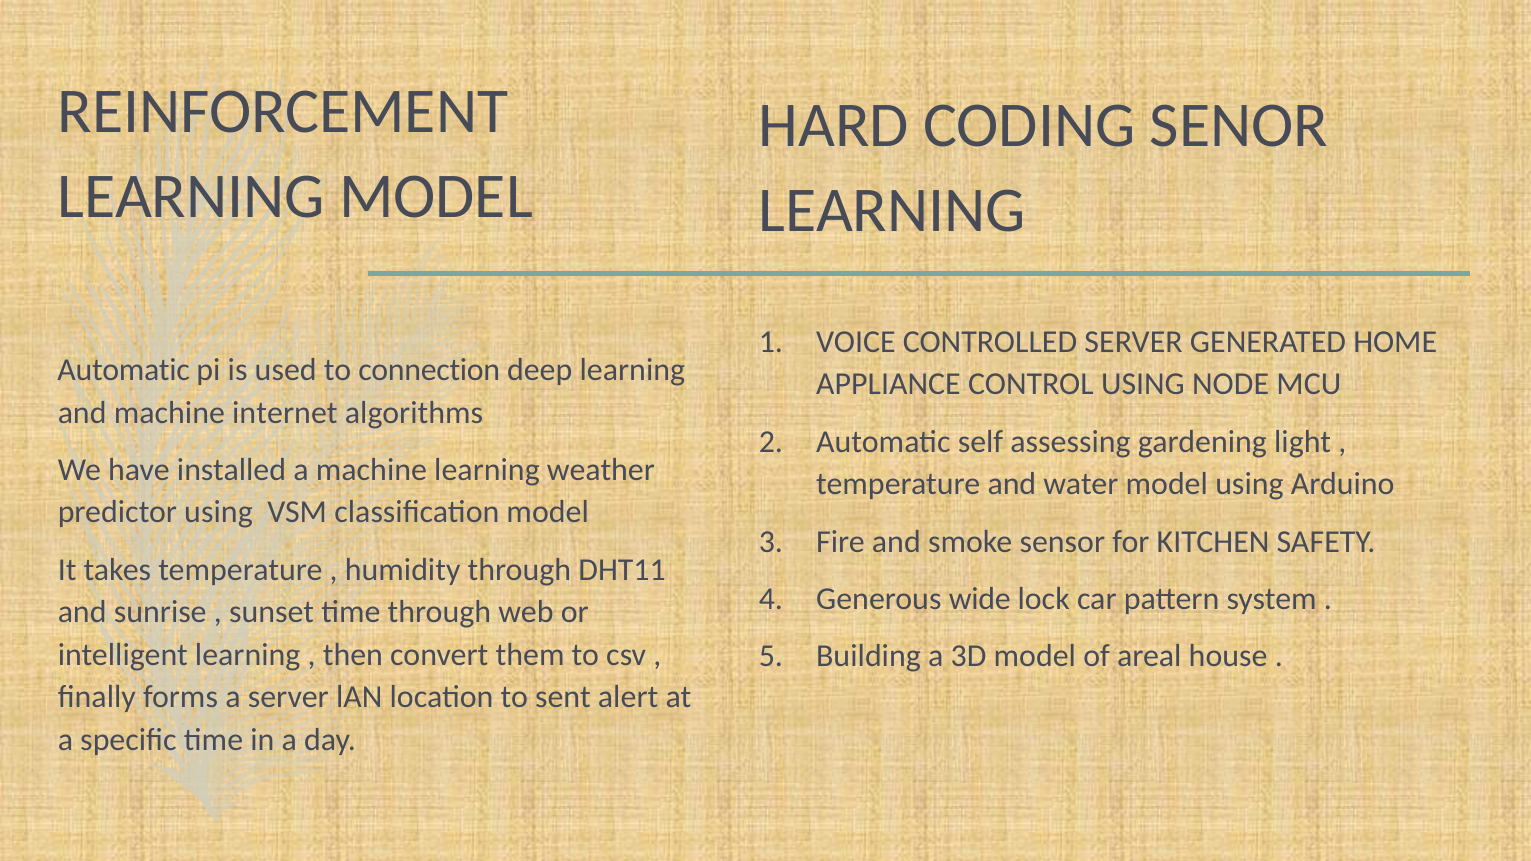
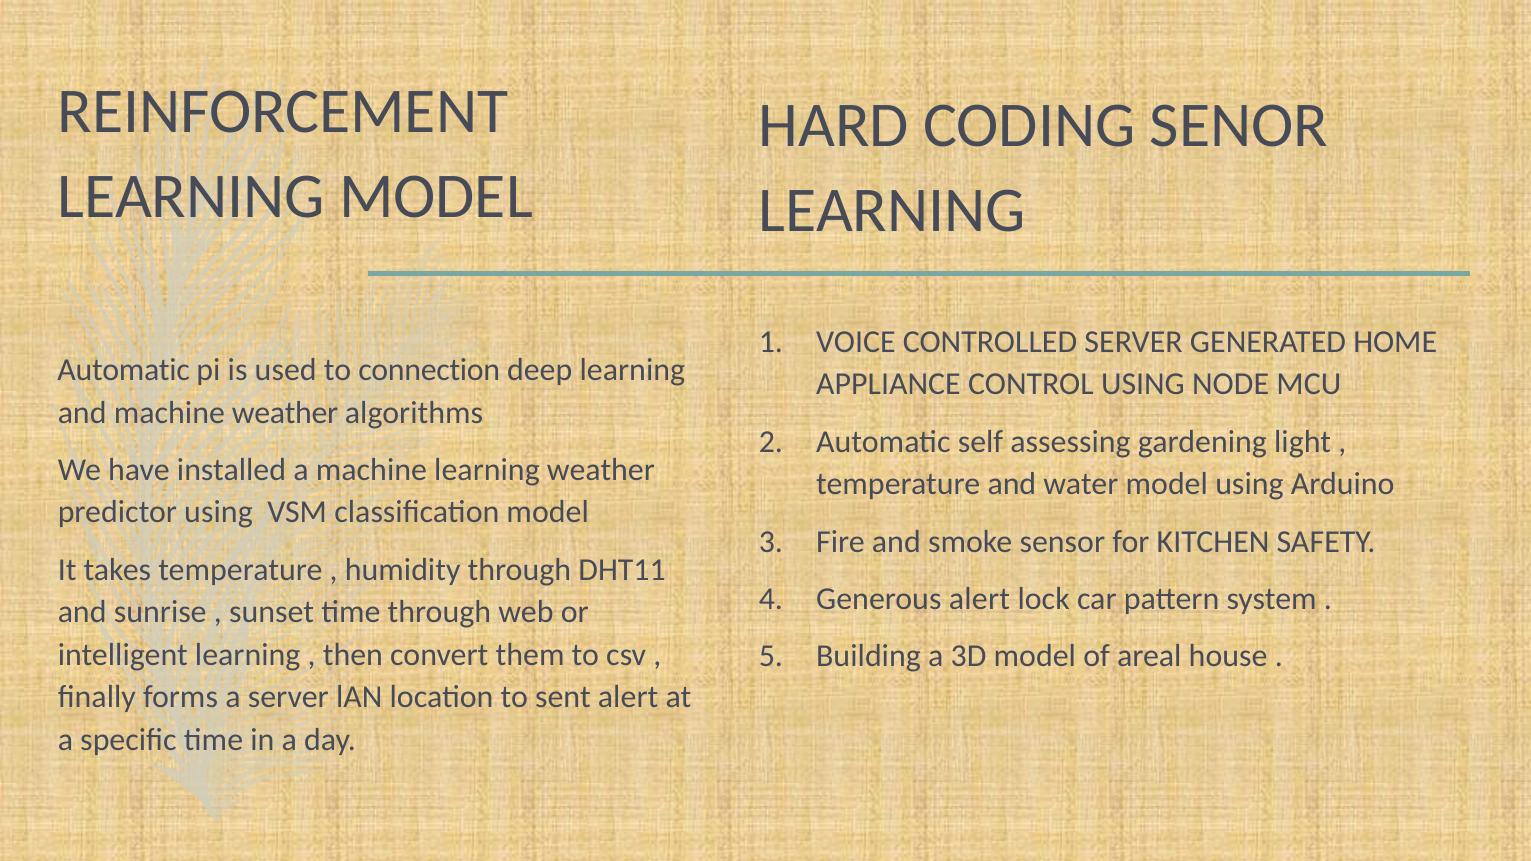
machine internet: internet -> weather
Generous wide: wide -> alert
